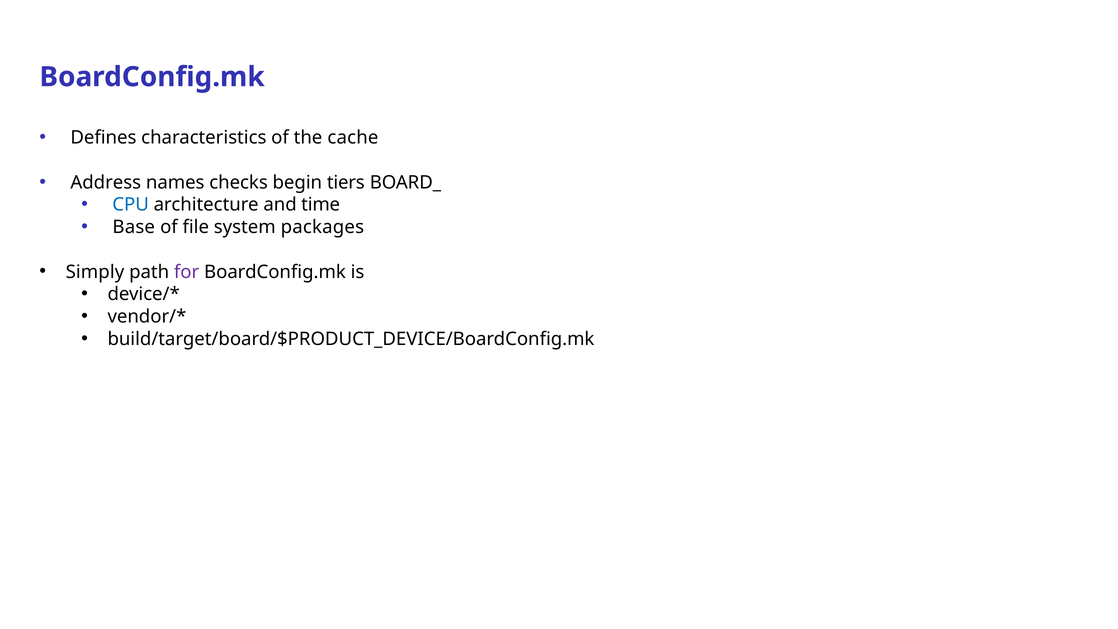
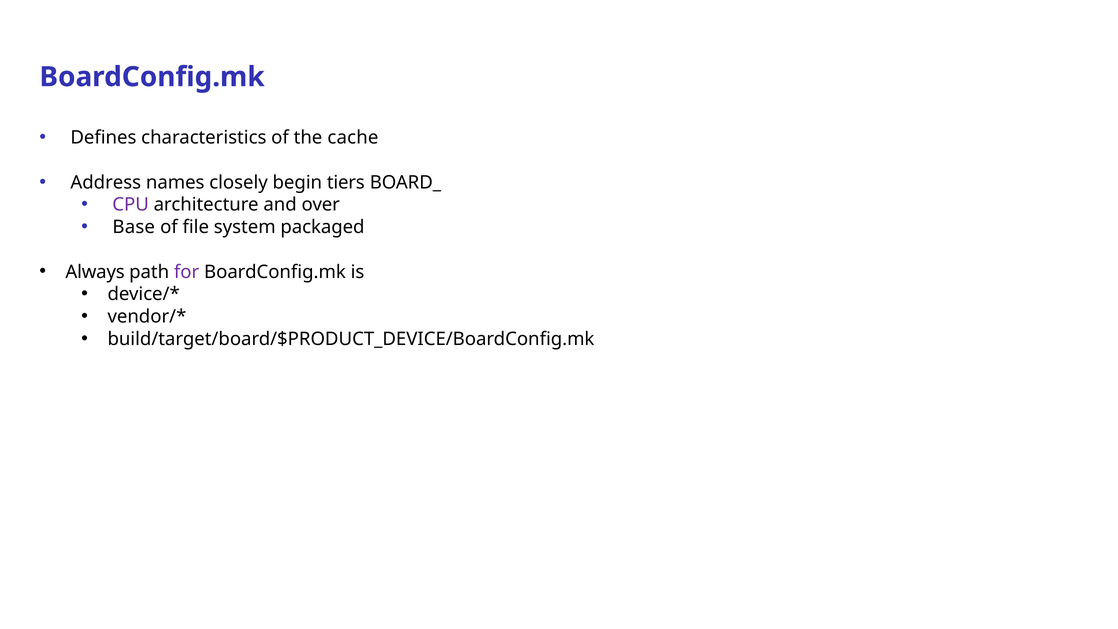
checks: checks -> closely
CPU colour: blue -> purple
time: time -> over
packages: packages -> packaged
Simply: Simply -> Always
